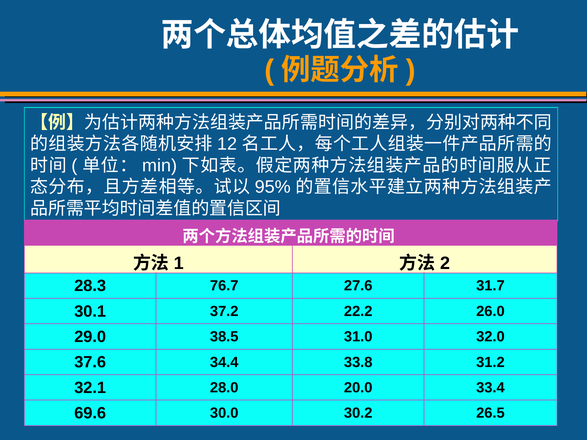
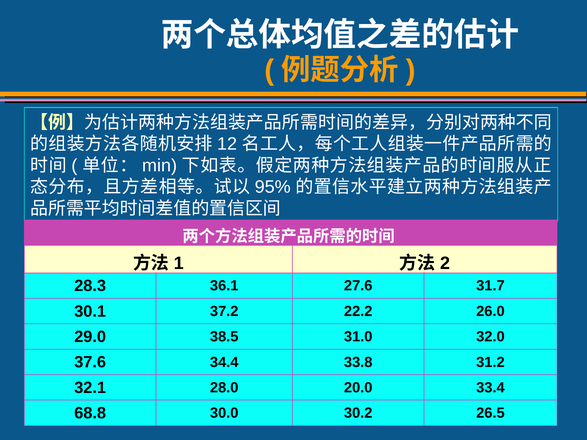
76.7: 76.7 -> 36.1
69.6: 69.6 -> 68.8
